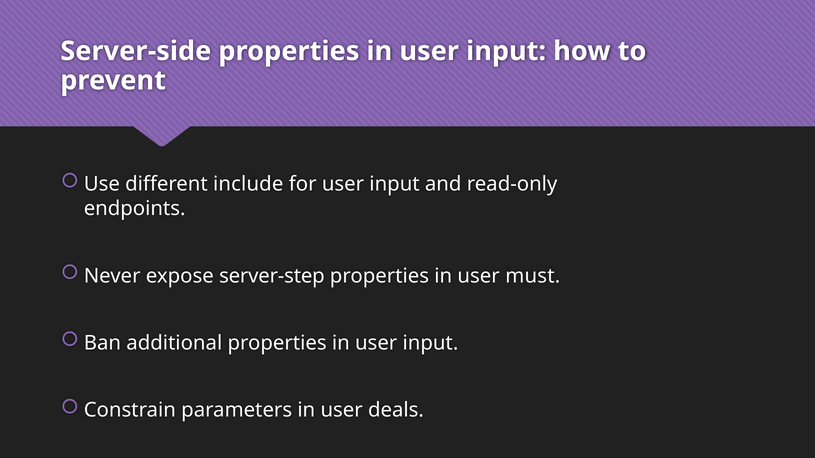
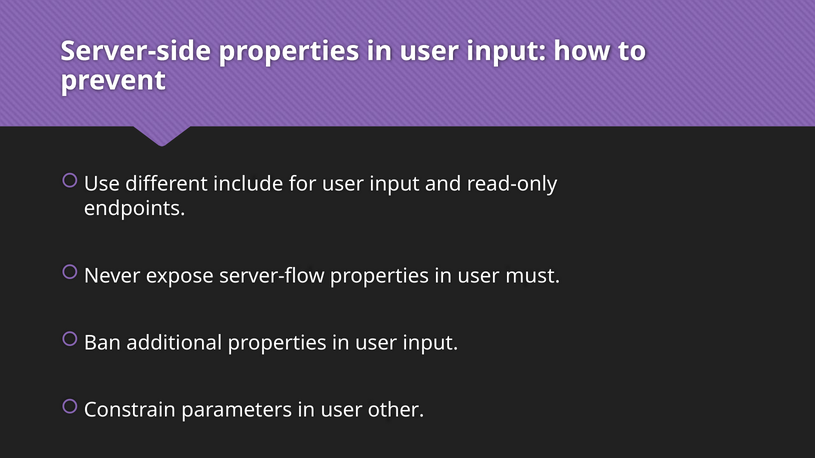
server-step: server-step -> server-flow
deals: deals -> other
